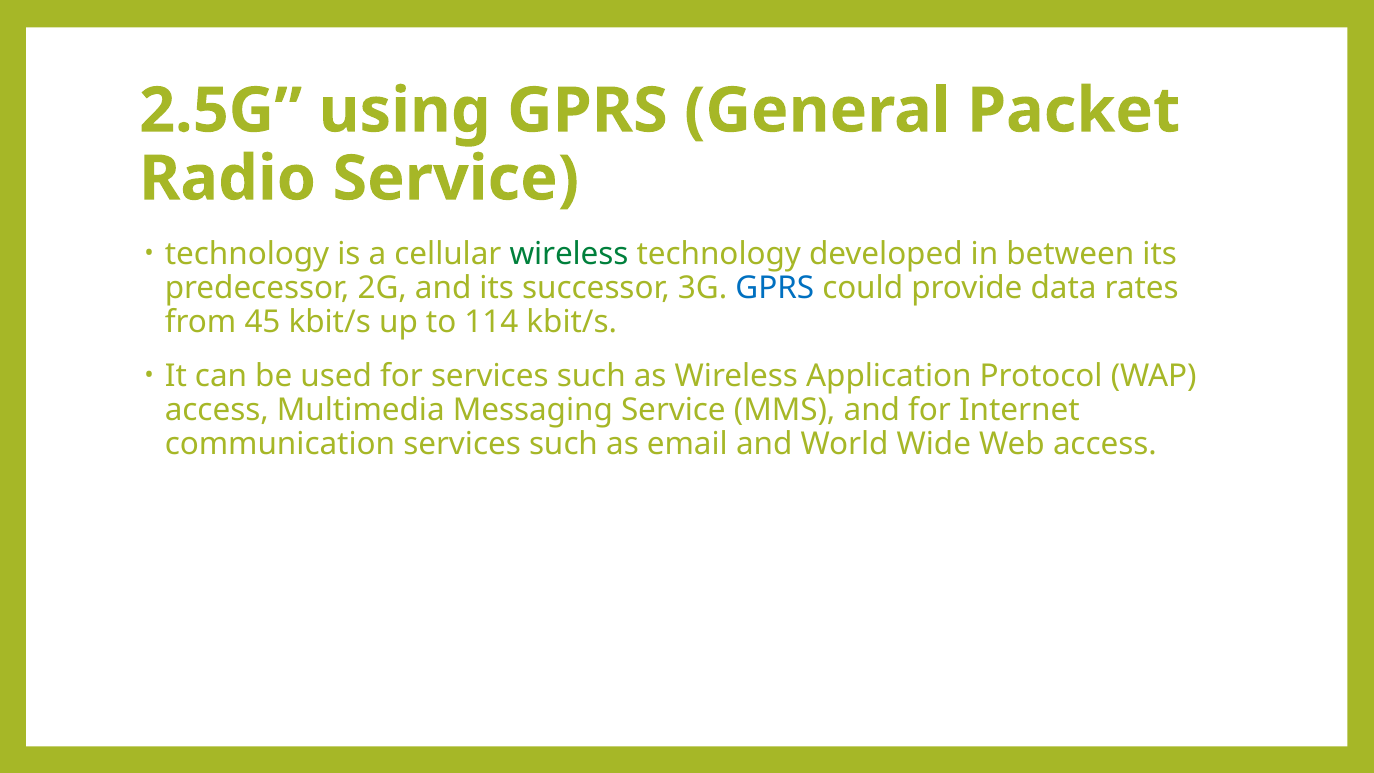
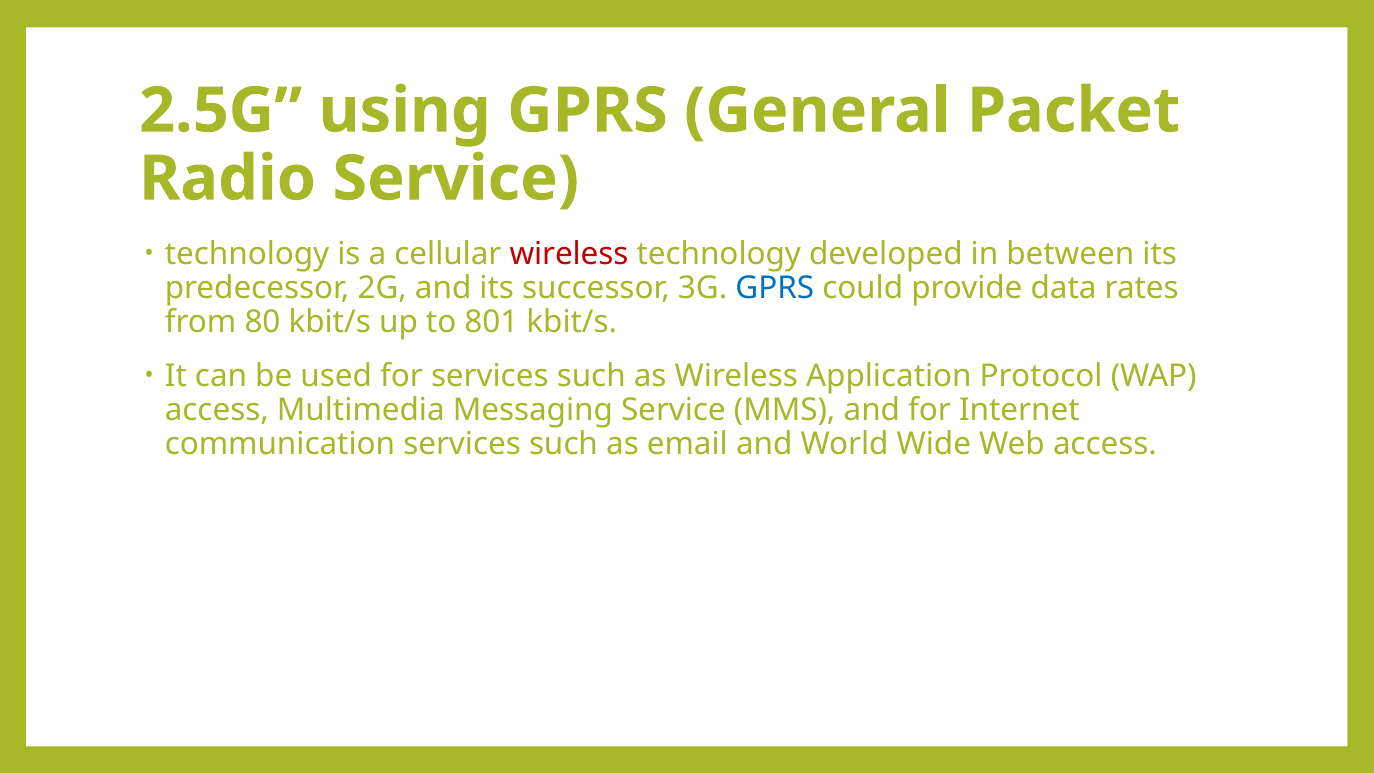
wireless at (569, 254) colour: green -> red
45: 45 -> 80
114: 114 -> 801
